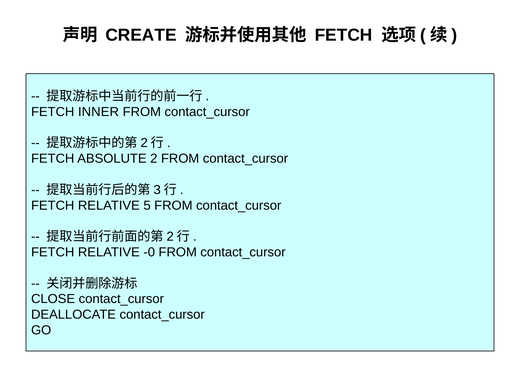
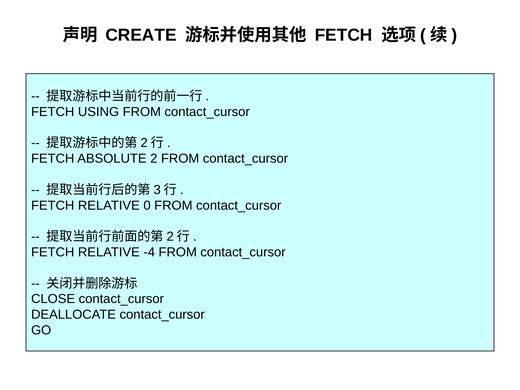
INNER: INNER -> USING
5: 5 -> 0
-0: -0 -> -4
